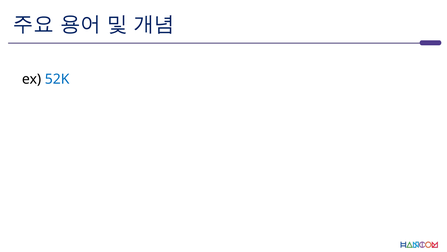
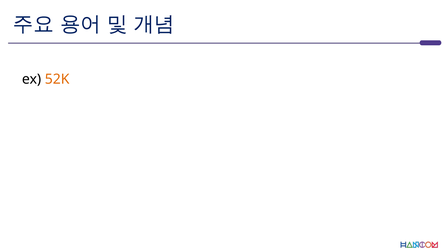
52K colour: blue -> orange
